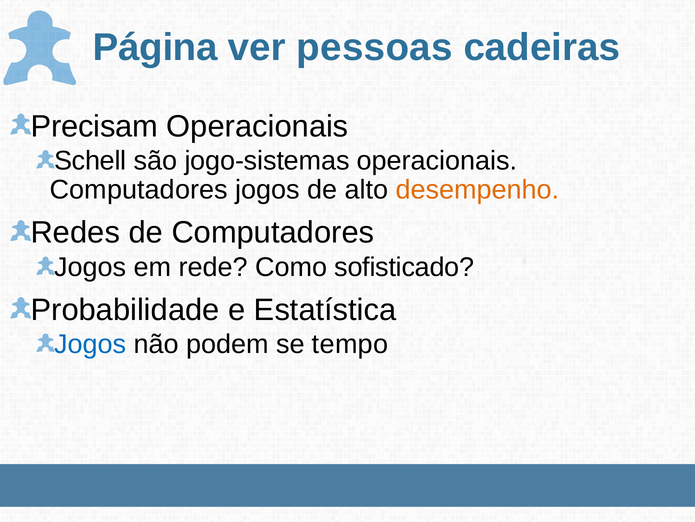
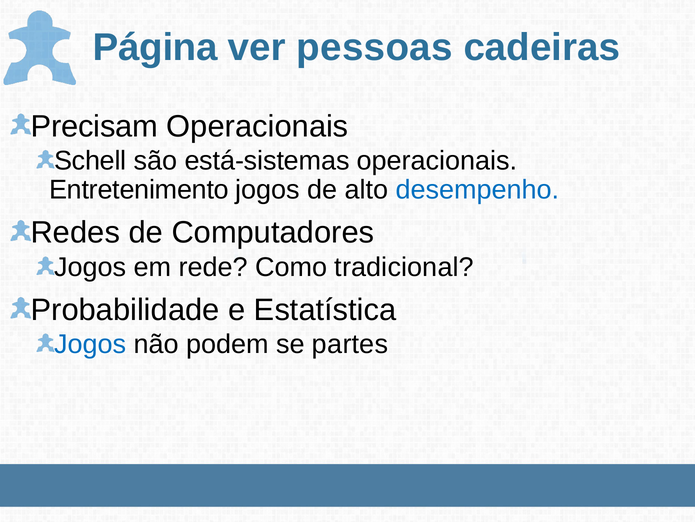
jogo-sistemas: jogo-sistemas -> está-sistemas
Computadores at (139, 190): Computadores -> Entretenimento
desempenho colour: orange -> blue
sofisticado: sofisticado -> tradicional
tempo: tempo -> partes
